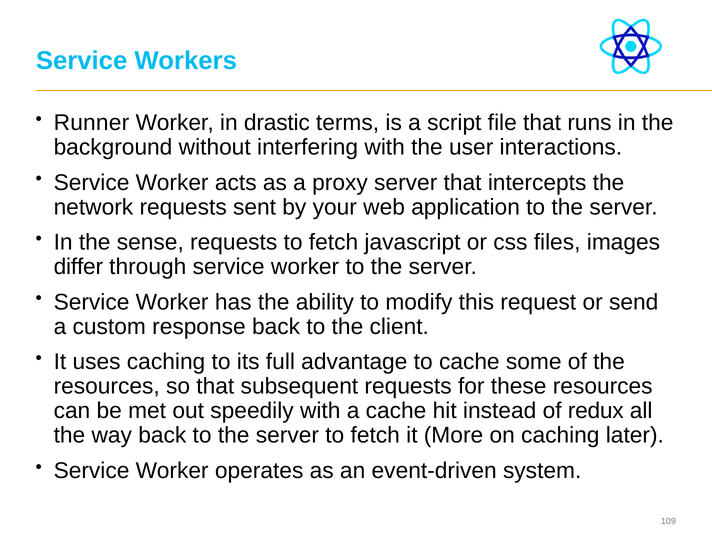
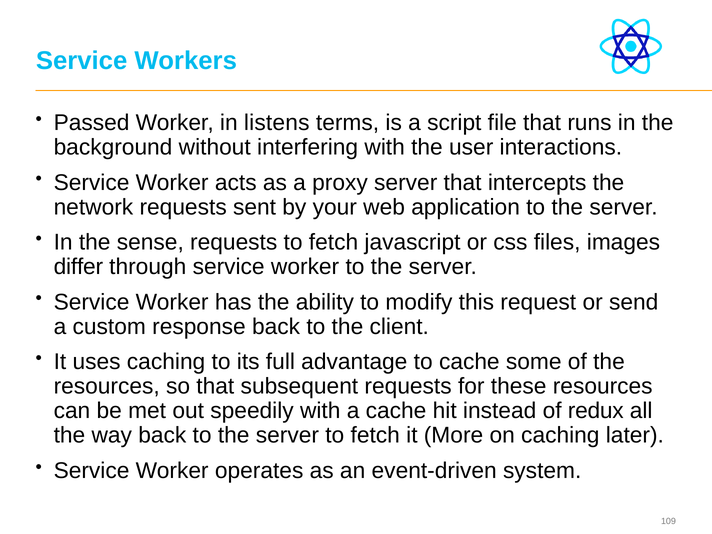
Runner: Runner -> Passed
drastic: drastic -> listens
